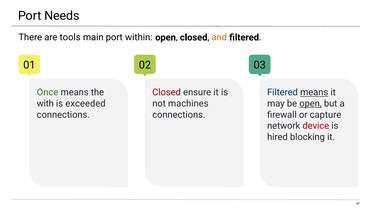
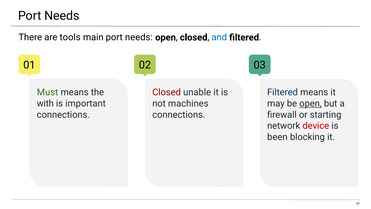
main port within: within -> needs
and colour: orange -> blue
Once: Once -> Must
ensure: ensure -> unable
means at (314, 92) underline: present -> none
exceeded: exceeded -> important
capture: capture -> starting
hired: hired -> been
